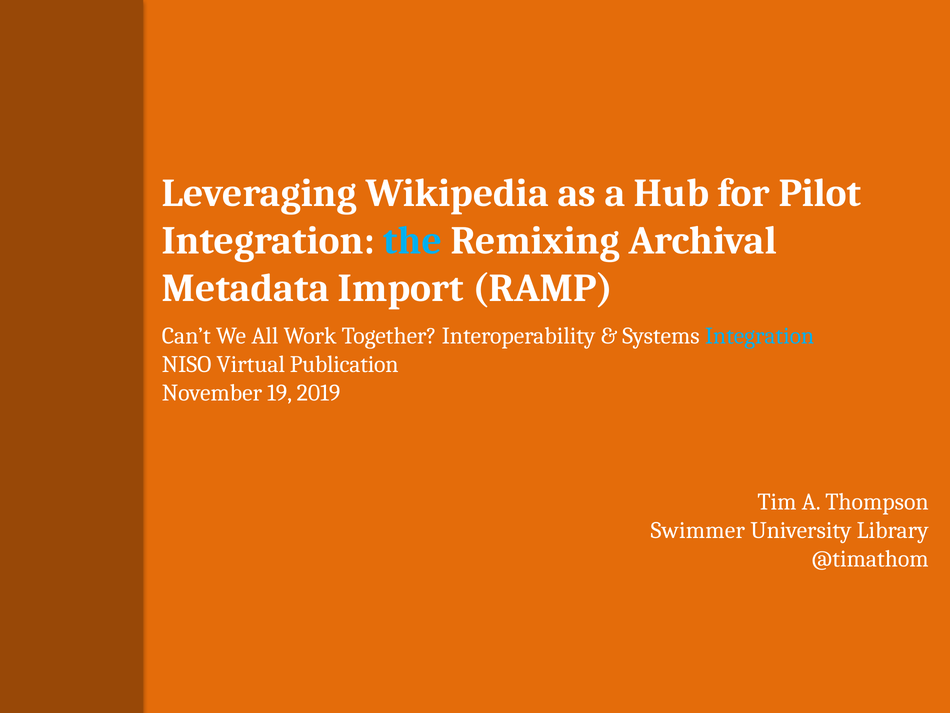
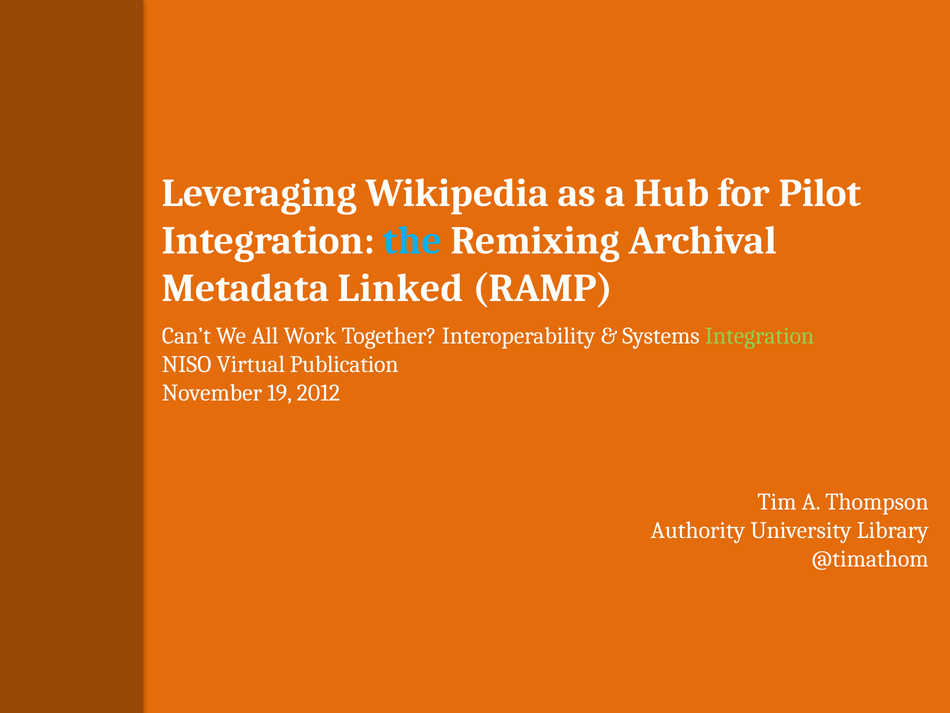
Import: Import -> Linked
Integration at (760, 336) colour: light blue -> light green
2019: 2019 -> 2012
Swimmer: Swimmer -> Authority
